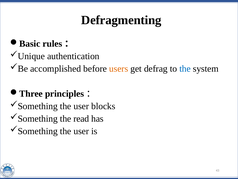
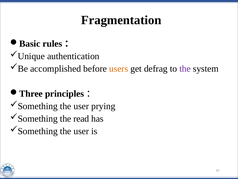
Defragmenting: Defragmenting -> Fragmentation
the at (185, 68) colour: blue -> purple
blocks: blocks -> prying
